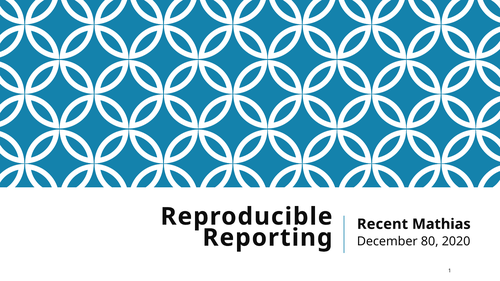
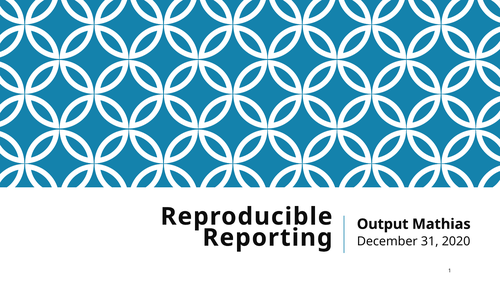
Recent: Recent -> Output
80: 80 -> 31
